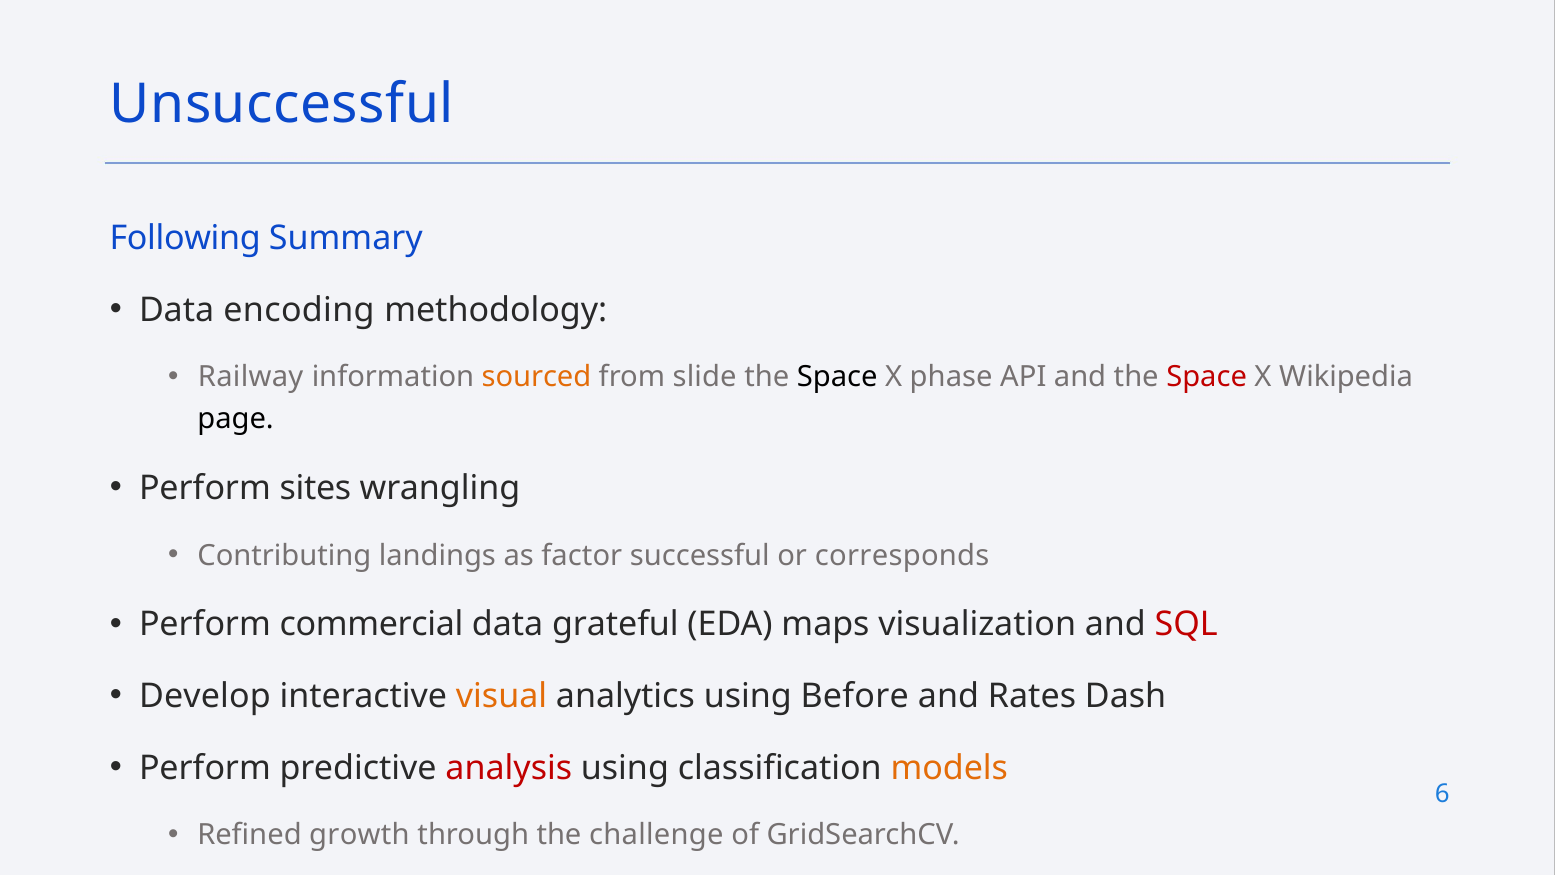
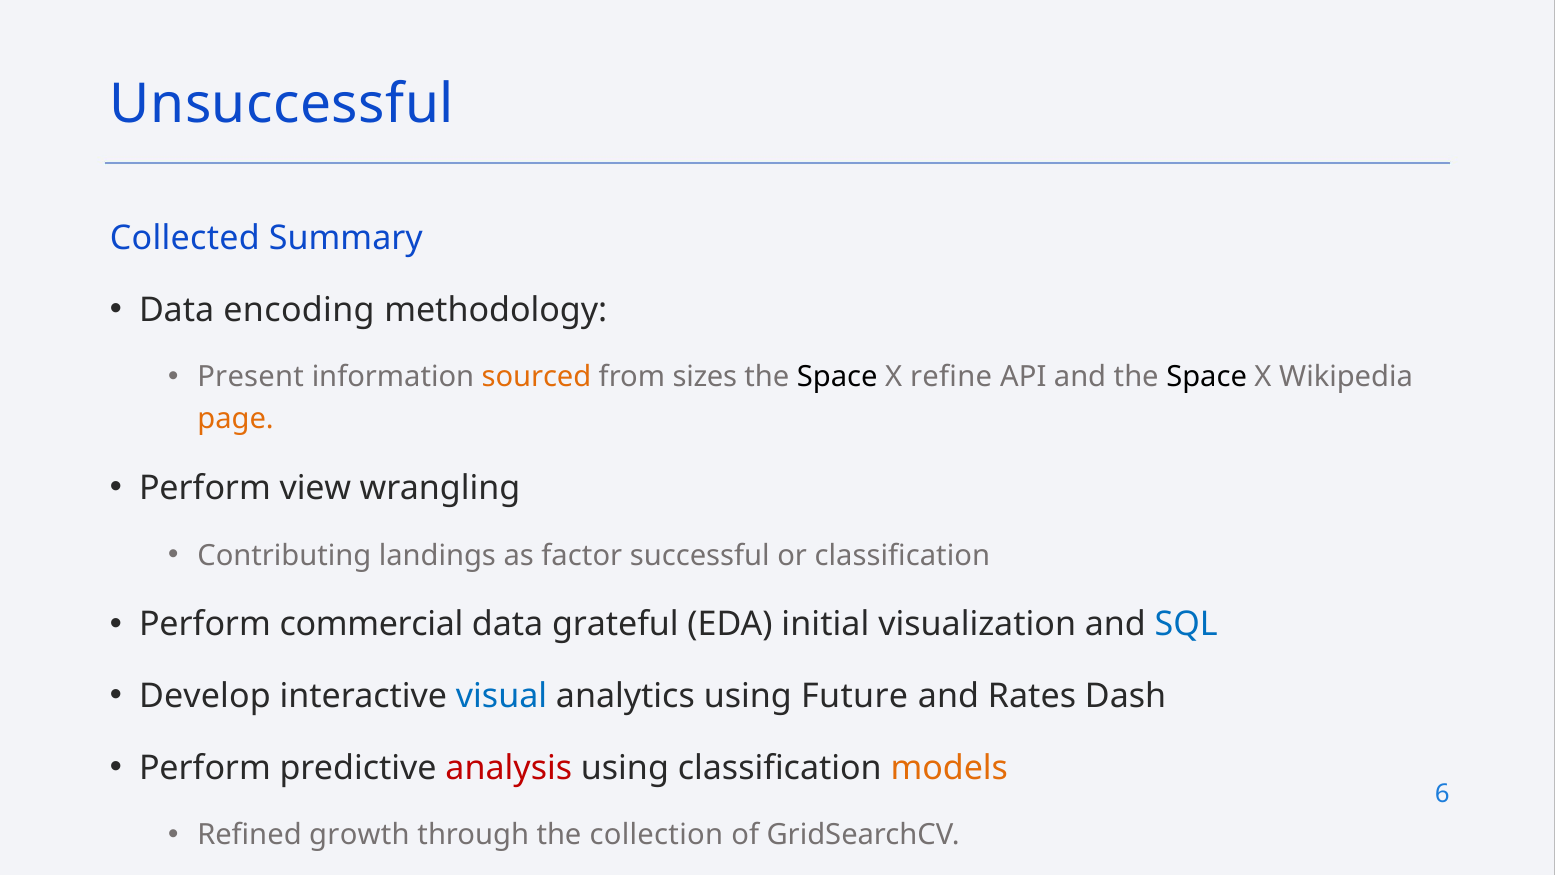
Following: Following -> Collected
Railway: Railway -> Present
slide: slide -> sizes
phase: phase -> refine
Space at (1207, 377) colour: red -> black
page colour: black -> orange
sites: sites -> view
or corresponds: corresponds -> classification
maps: maps -> initial
SQL colour: red -> blue
visual colour: orange -> blue
Before: Before -> Future
challenge: challenge -> collection
